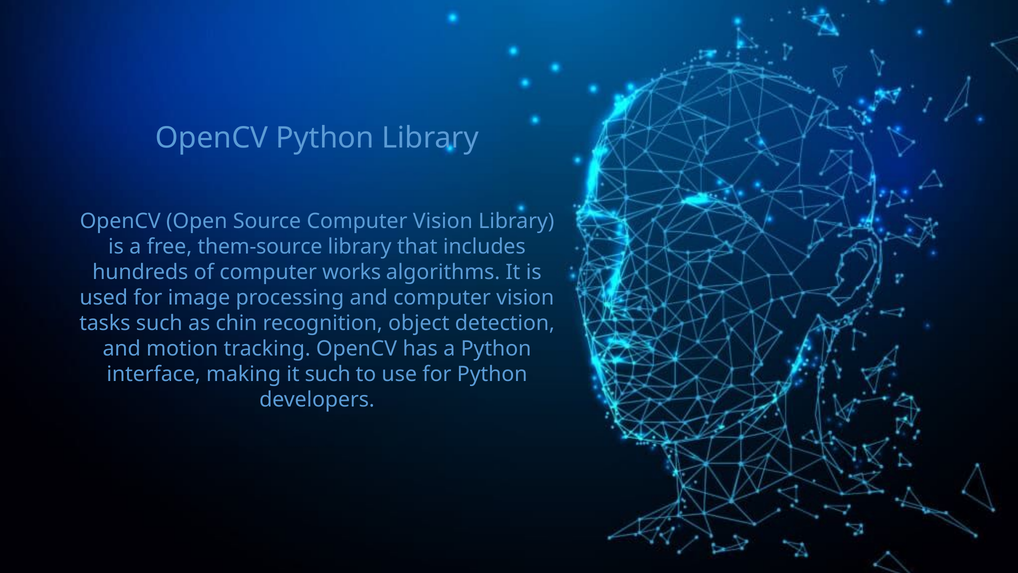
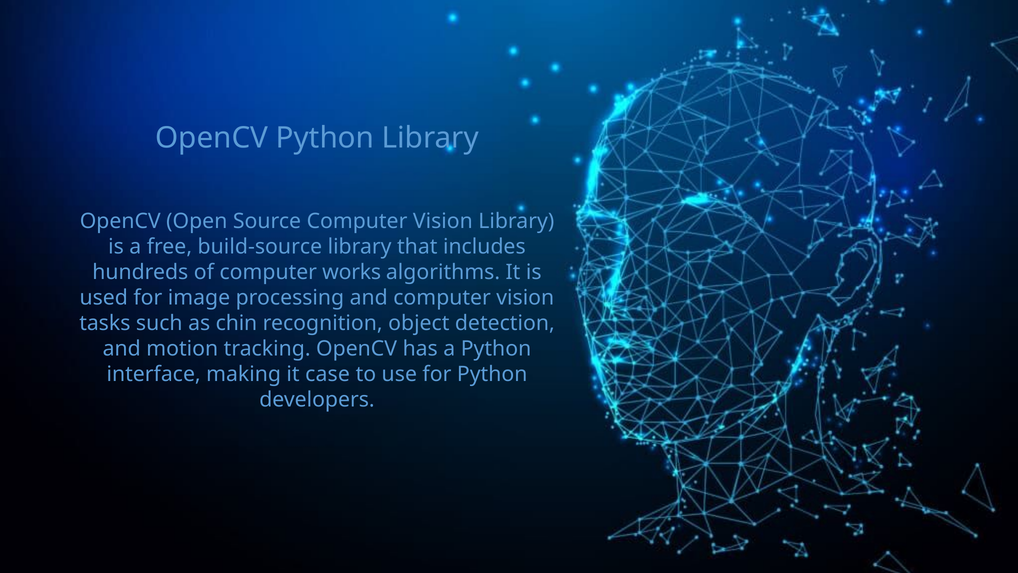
them-source: them-source -> build-source
it such: such -> case
